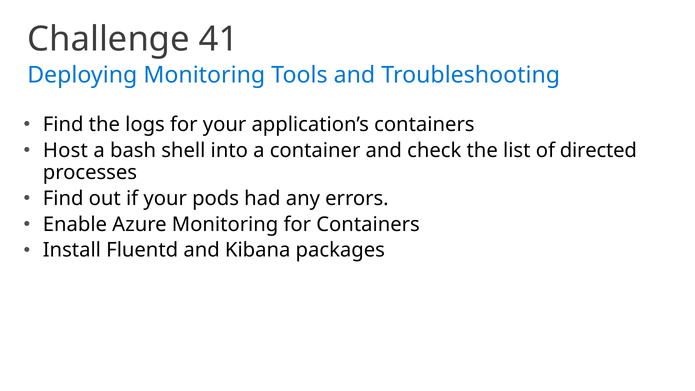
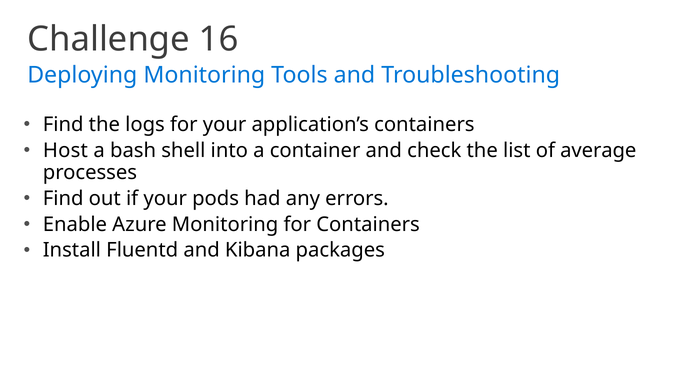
41: 41 -> 16
directed: directed -> average
